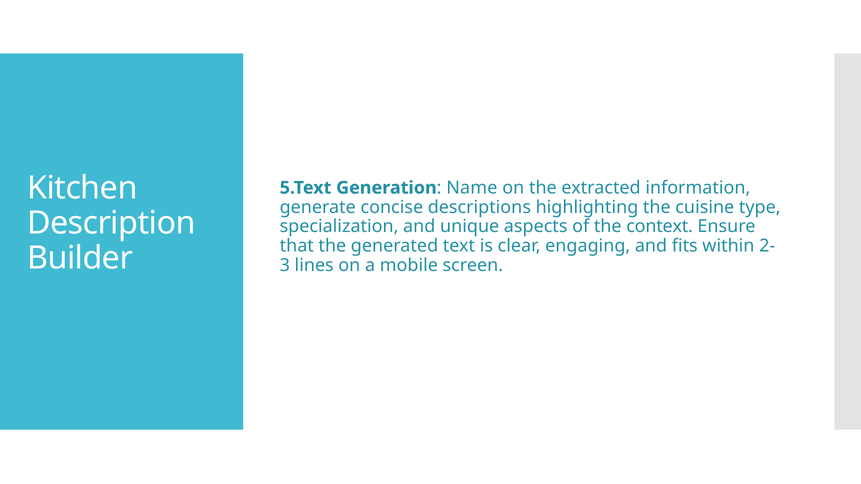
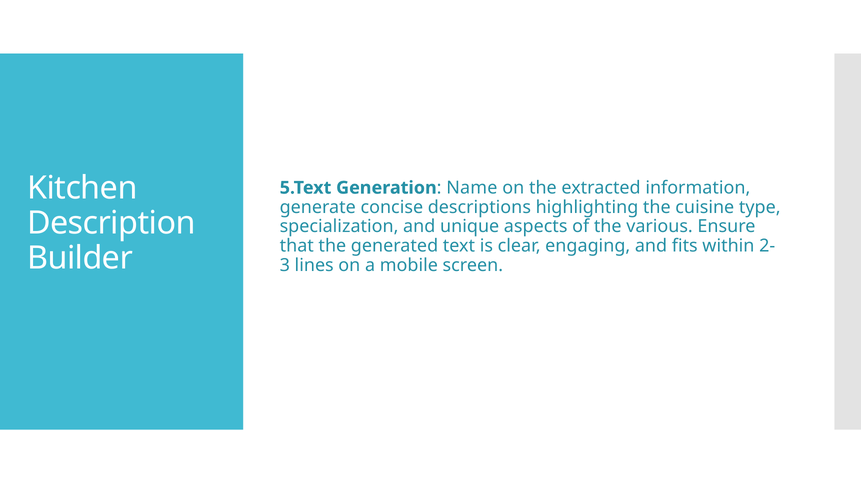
context: context -> various
